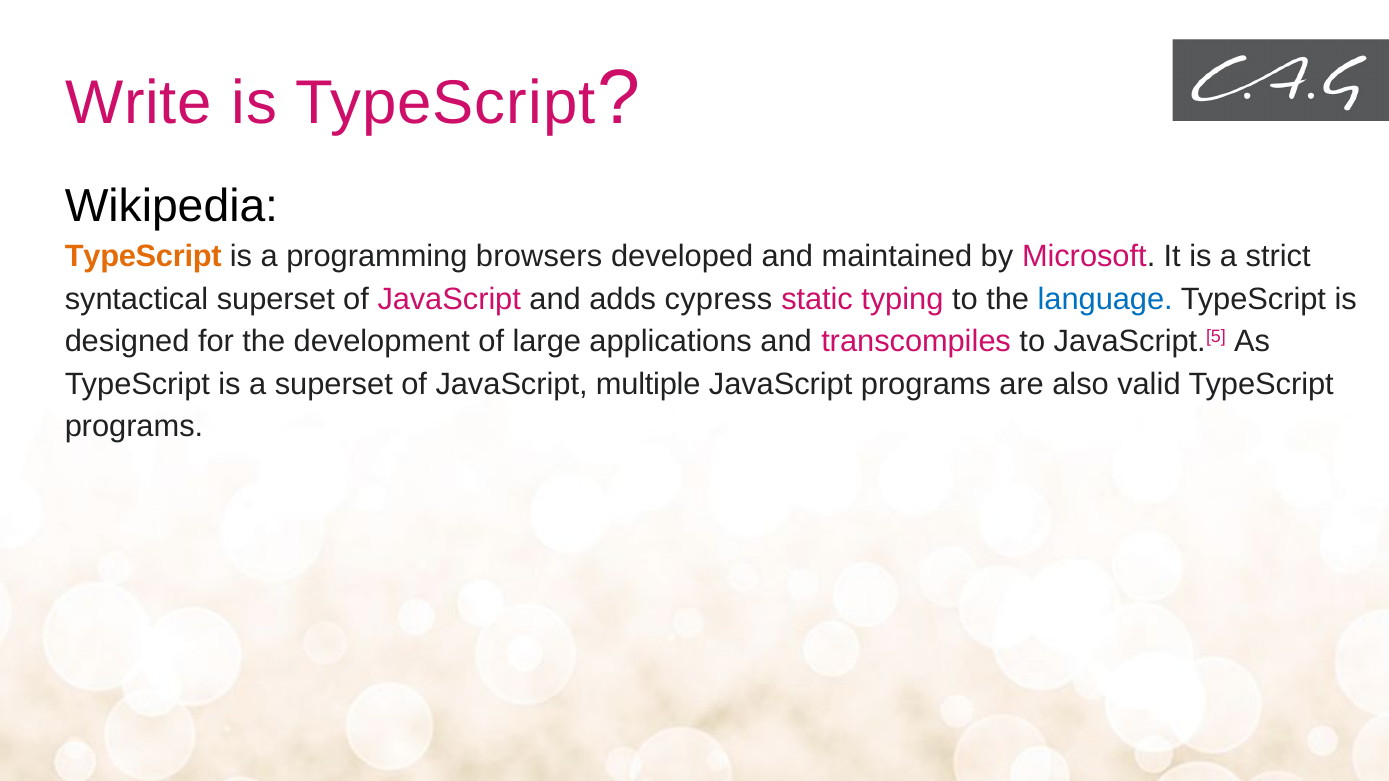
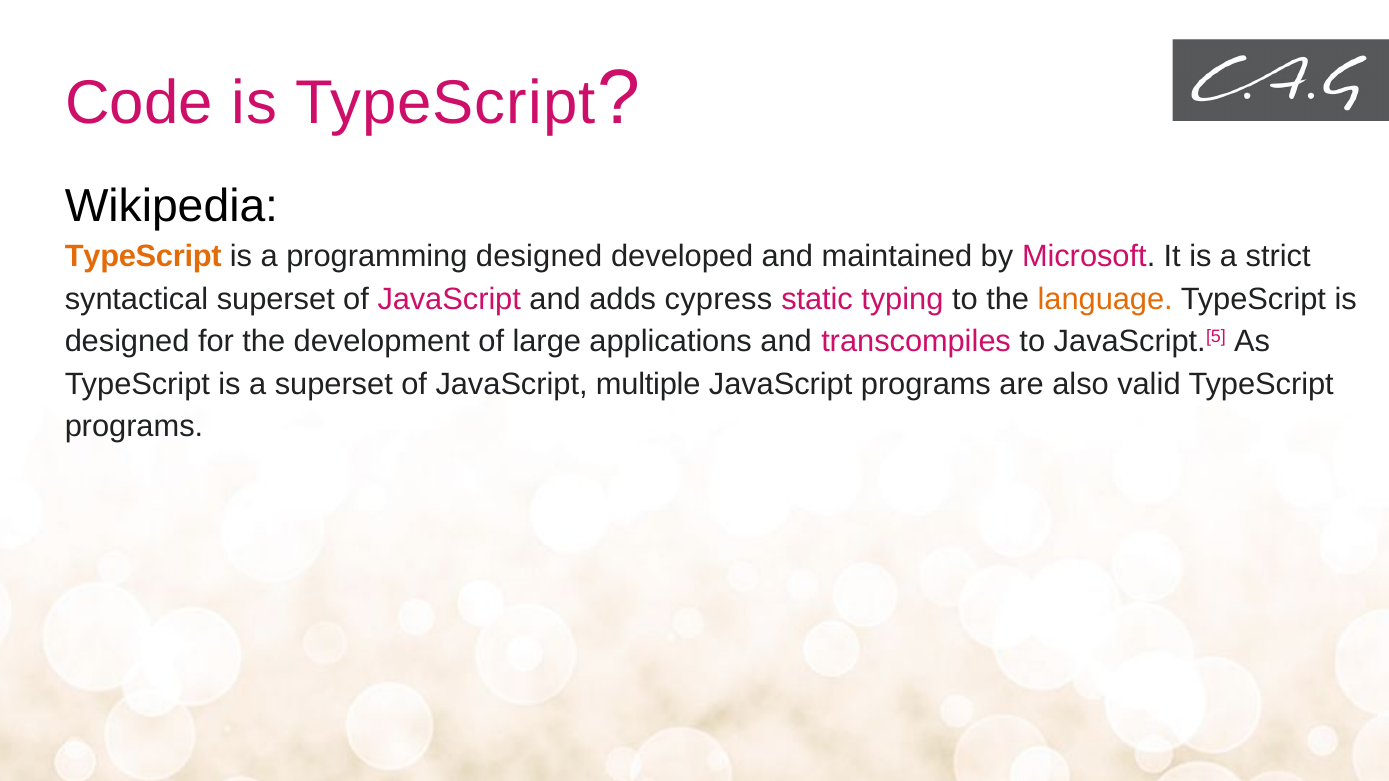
Write: Write -> Code
programming browsers: browsers -> designed
language colour: blue -> orange
